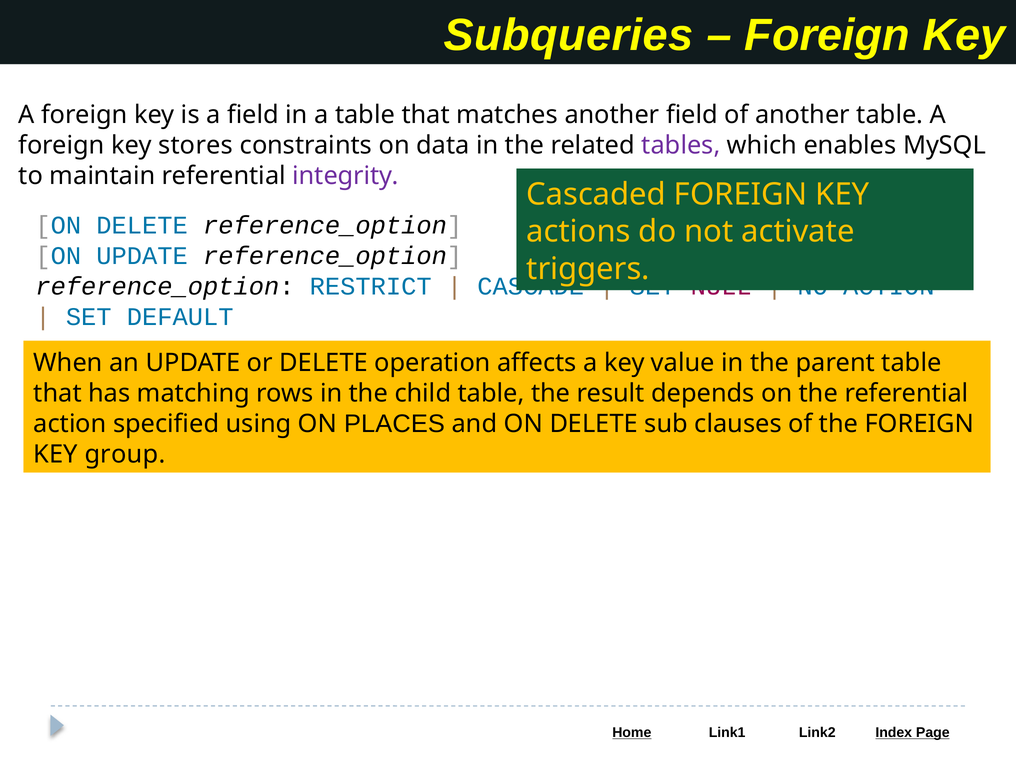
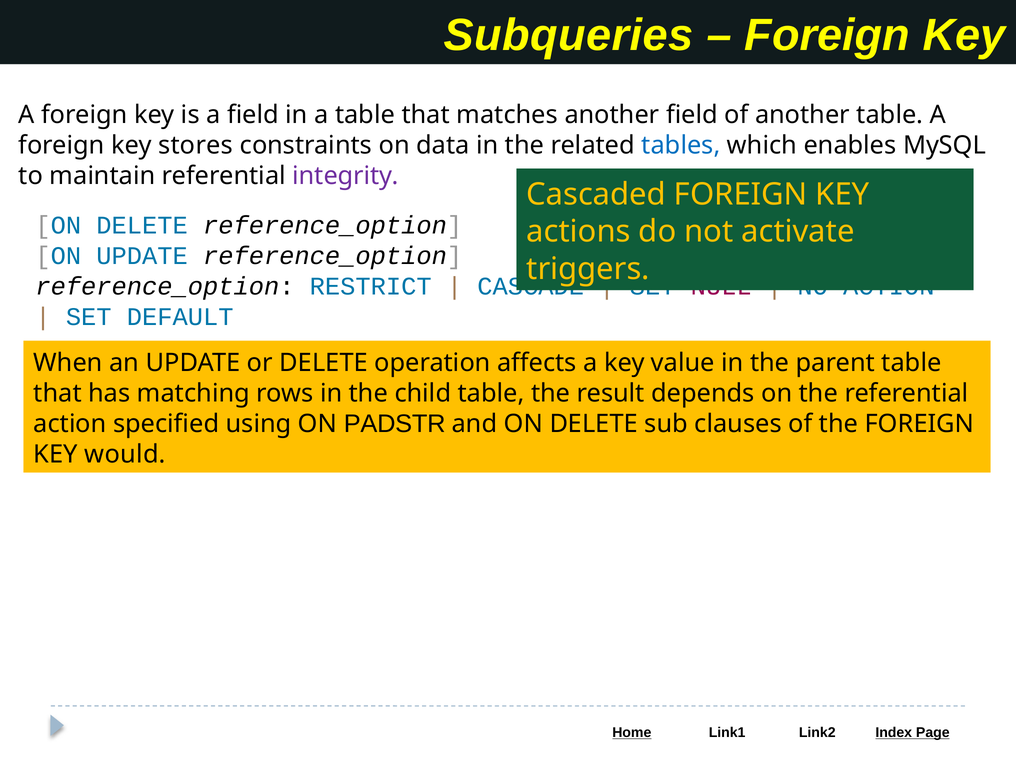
tables colour: purple -> blue
PLACES: PLACES -> PADSTR
group: group -> would
